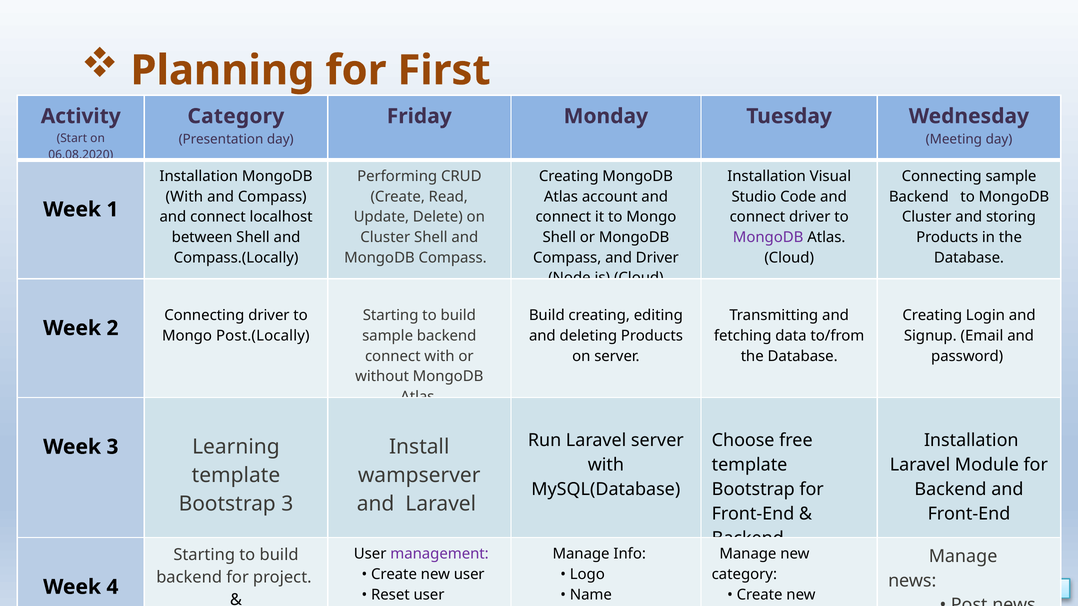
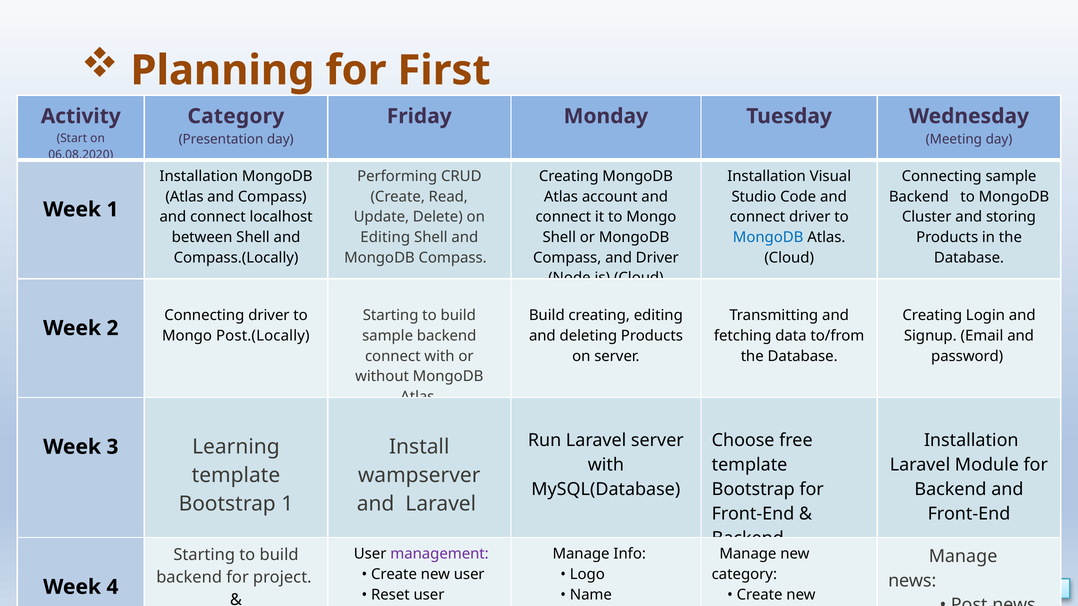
With at (184, 197): With -> Atlas
Cluster at (385, 238): Cluster -> Editing
MongoDB at (768, 238) colour: purple -> blue
Bootstrap 3: 3 -> 1
